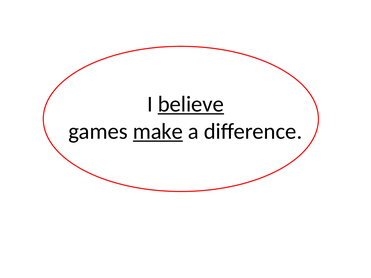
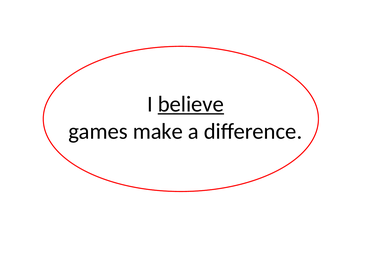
make underline: present -> none
